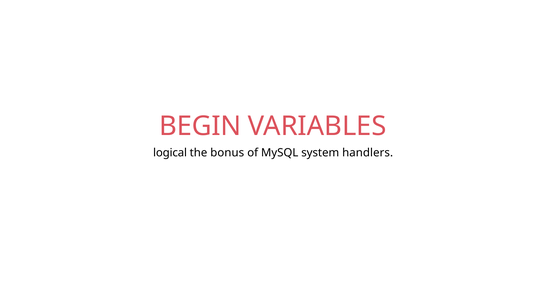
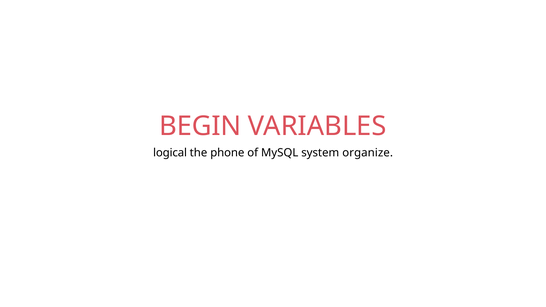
bonus: bonus -> phone
handlers: handlers -> organize
